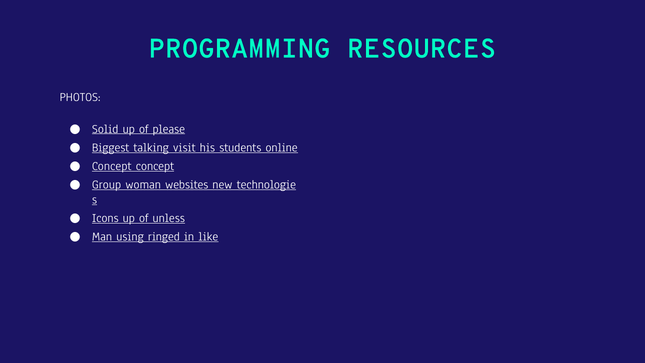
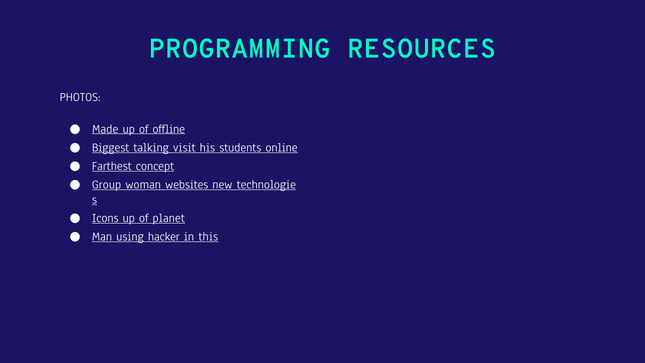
Solid: Solid -> Made
please: please -> offline
Concept at (112, 166): Concept -> Farthest
unless: unless -> planet
ringed: ringed -> hacker
like: like -> this
